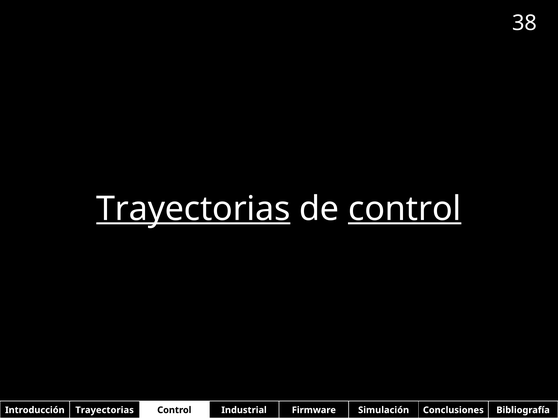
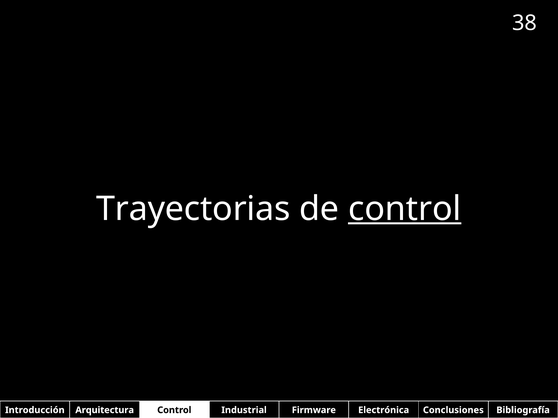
Trayectorias at (193, 209) underline: present -> none
Introducción Trayectorias: Trayectorias -> Arquitectura
Simulación: Simulación -> Electrónica
